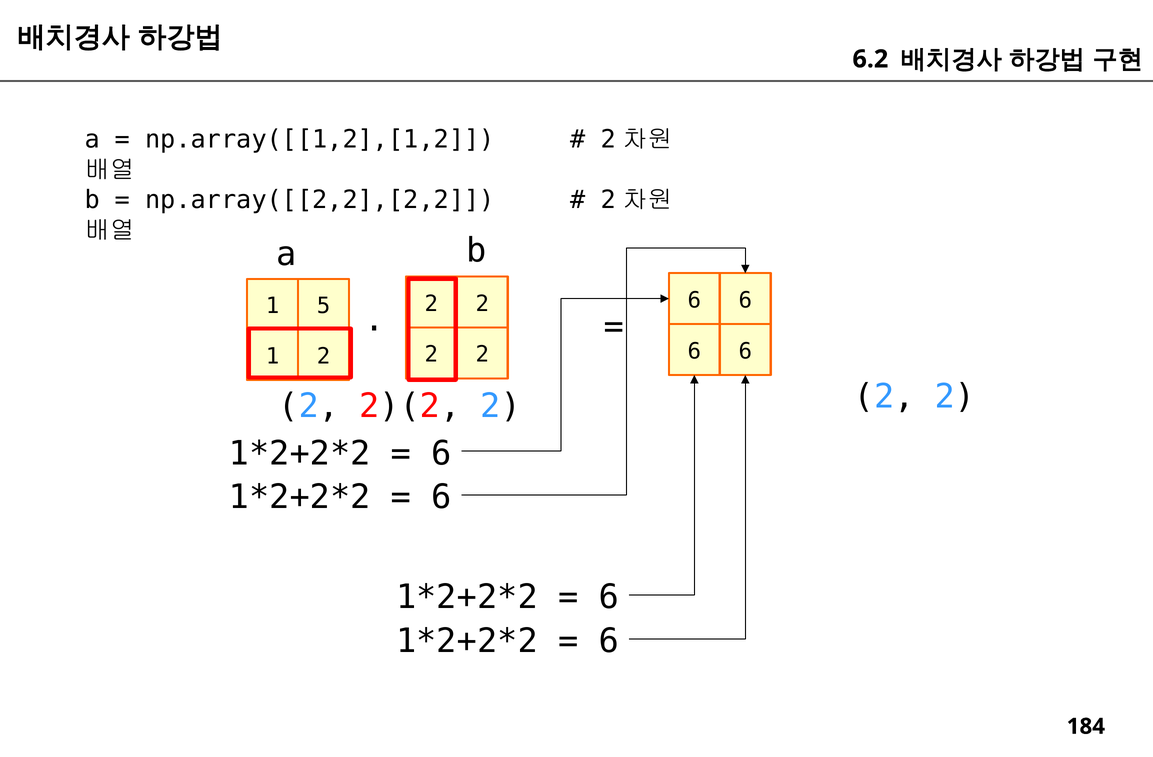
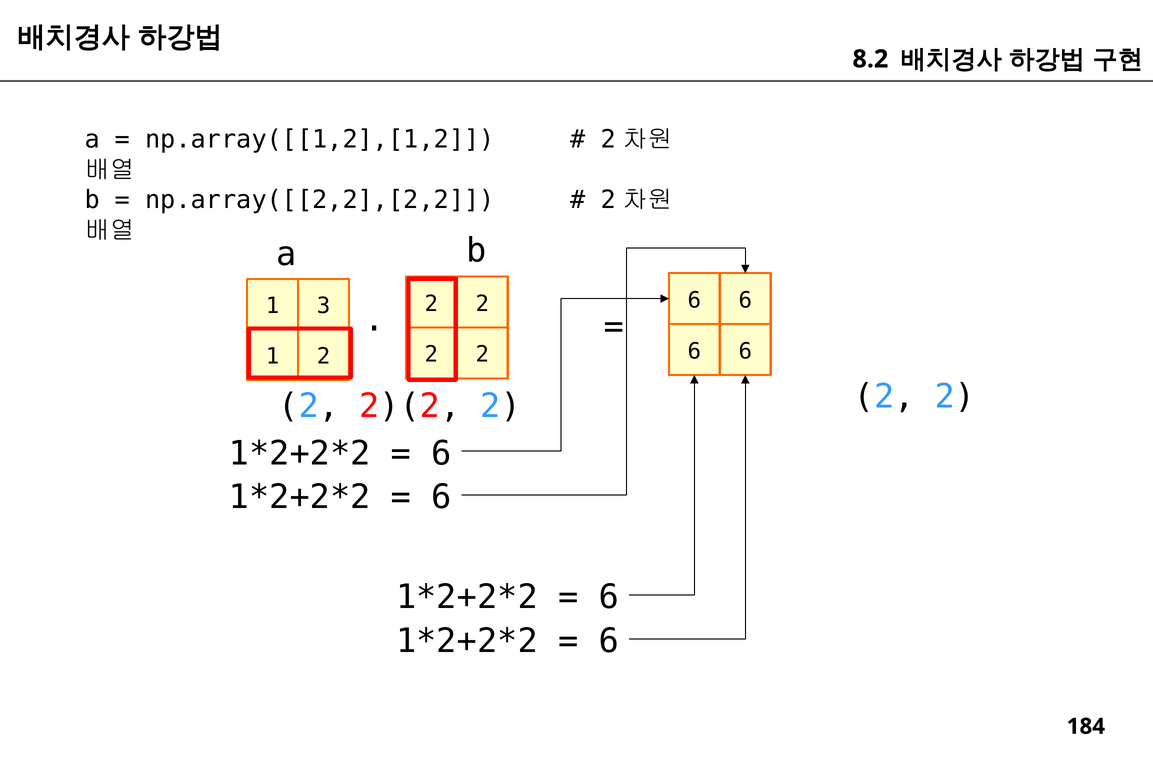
6.2: 6.2 -> 8.2
5: 5 -> 3
